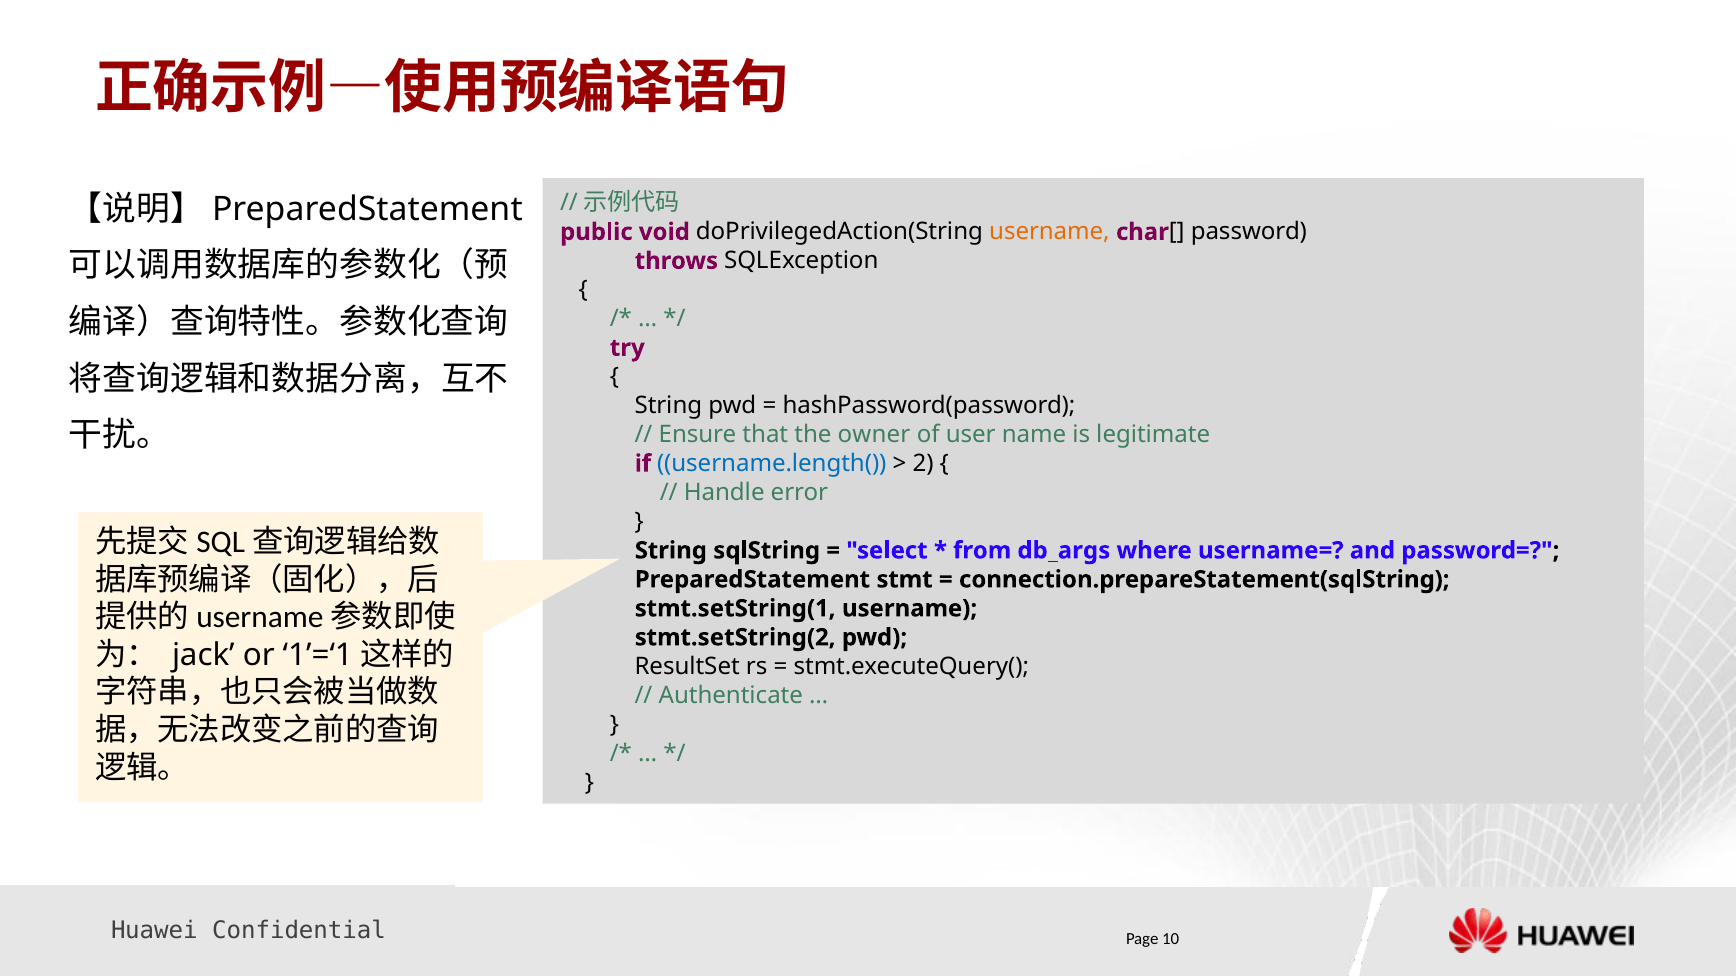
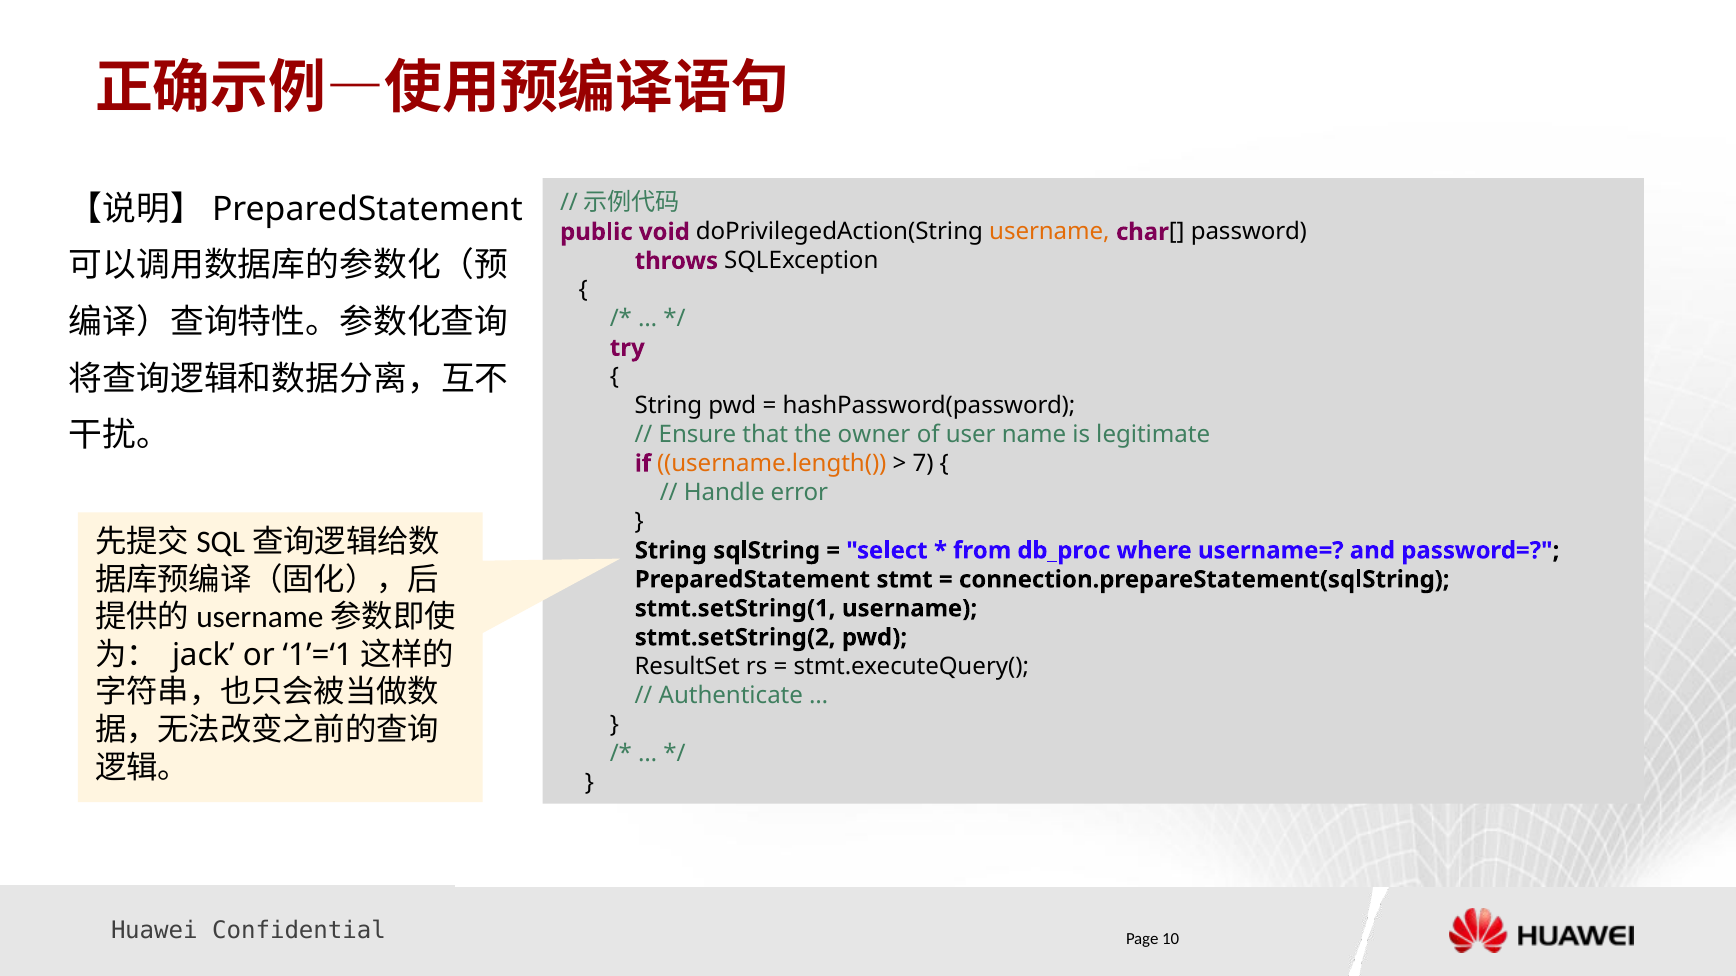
username.length( colour: blue -> orange
2: 2 -> 7
db_args: db_args -> db_proc
